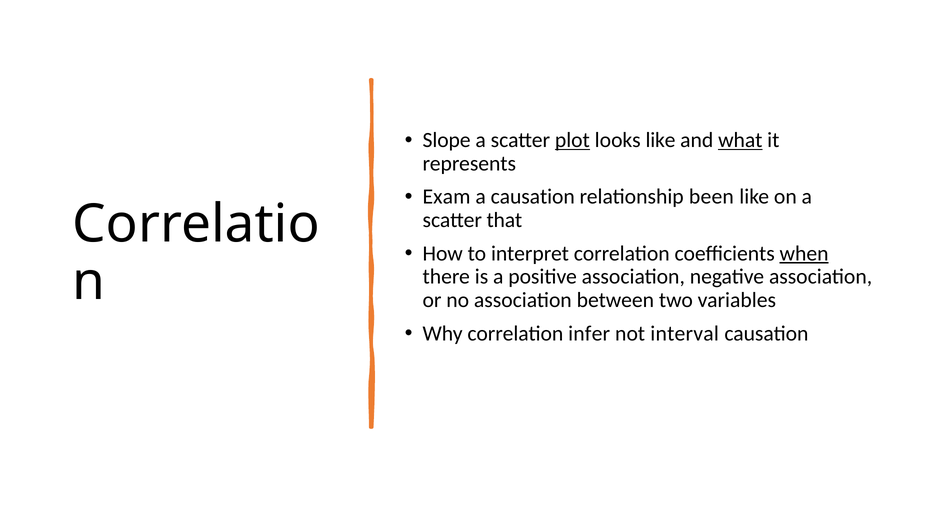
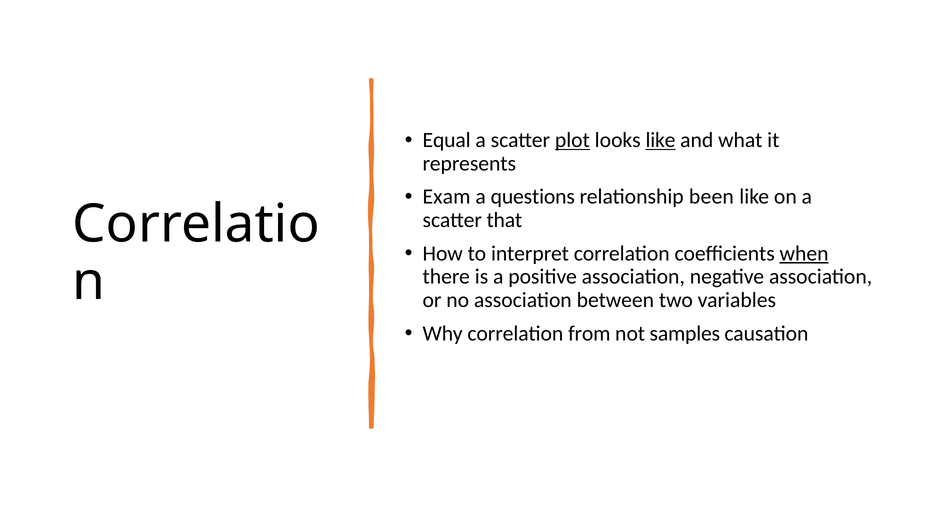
Slope: Slope -> Equal
like at (661, 140) underline: none -> present
what underline: present -> none
a causation: causation -> questions
infer: infer -> from
interval: interval -> samples
